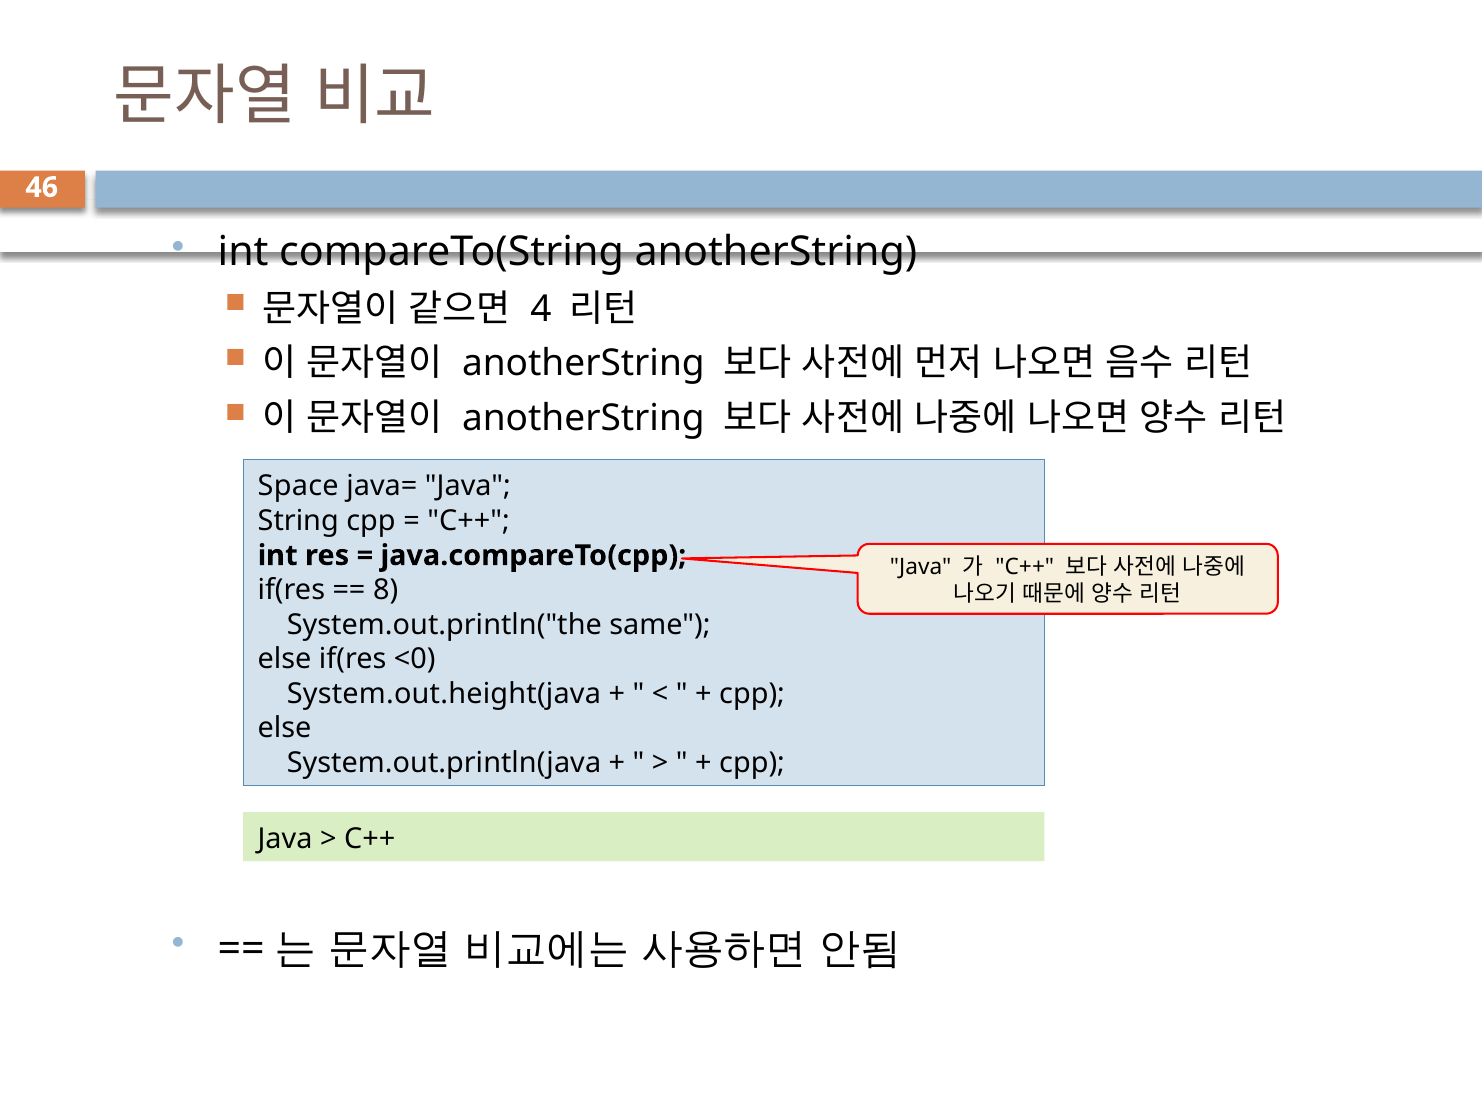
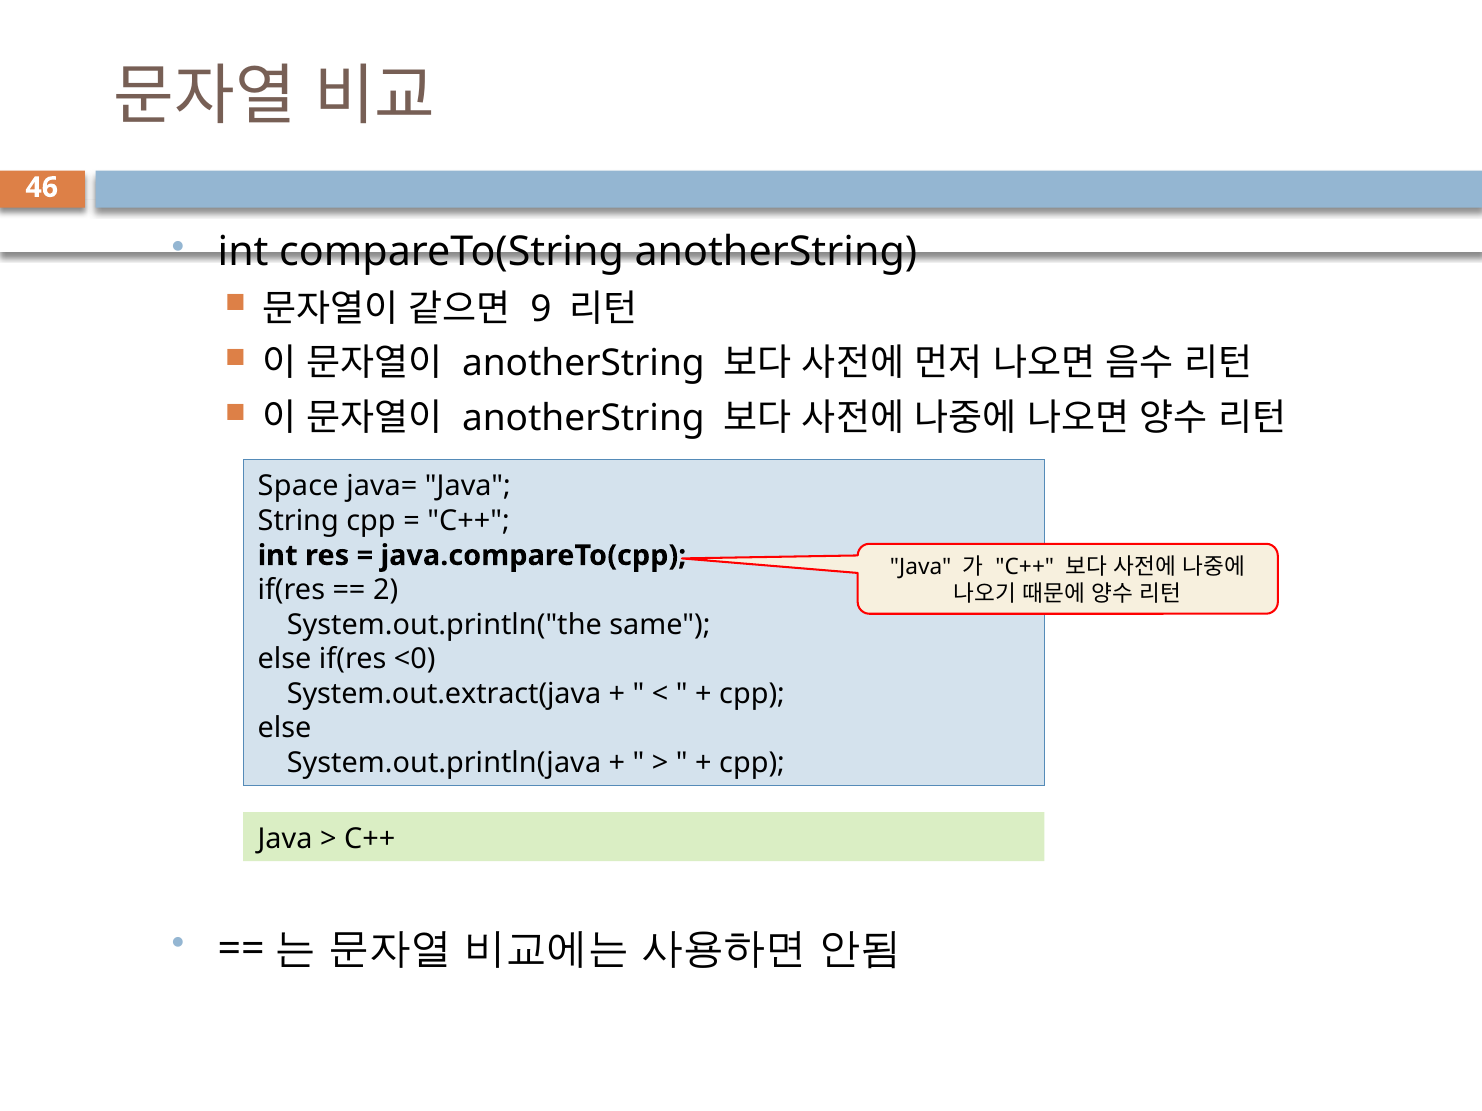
4: 4 -> 9
8: 8 -> 2
System.out.height(java: System.out.height(java -> System.out.extract(java
